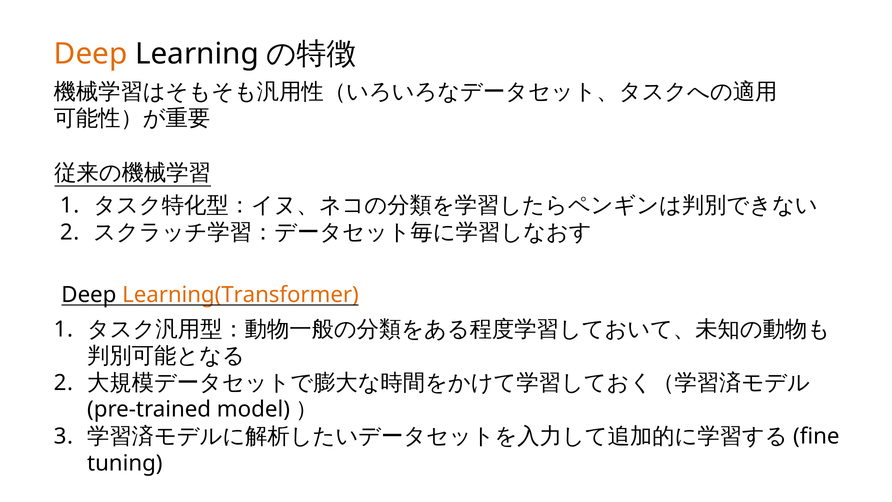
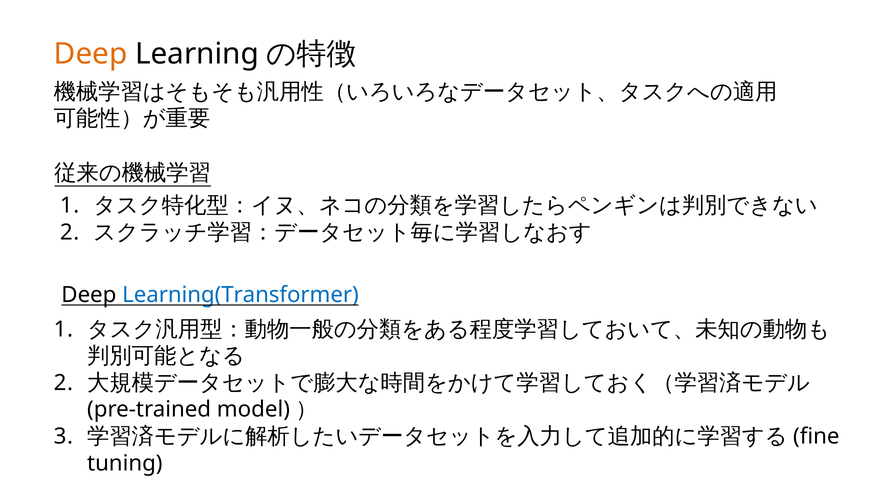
Learning(Transformer colour: orange -> blue
